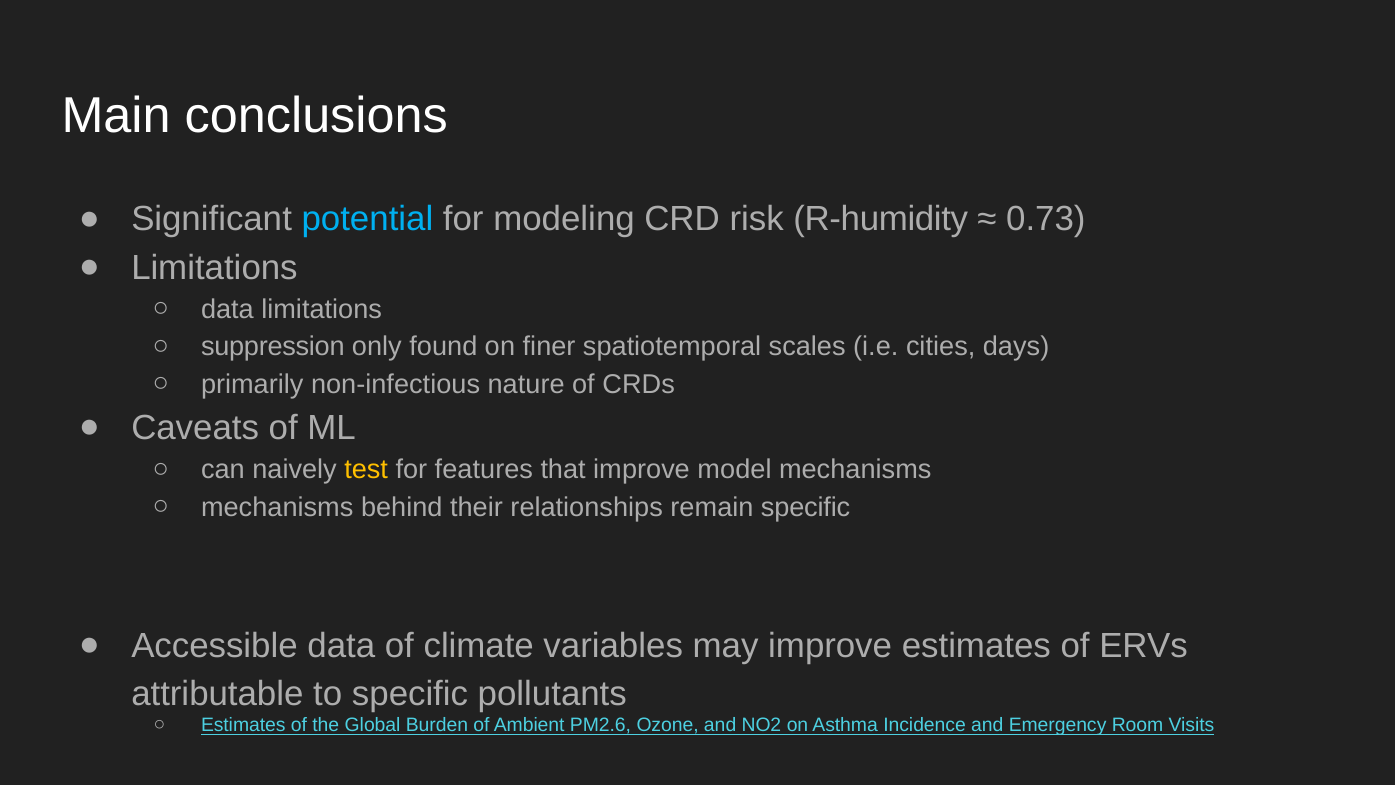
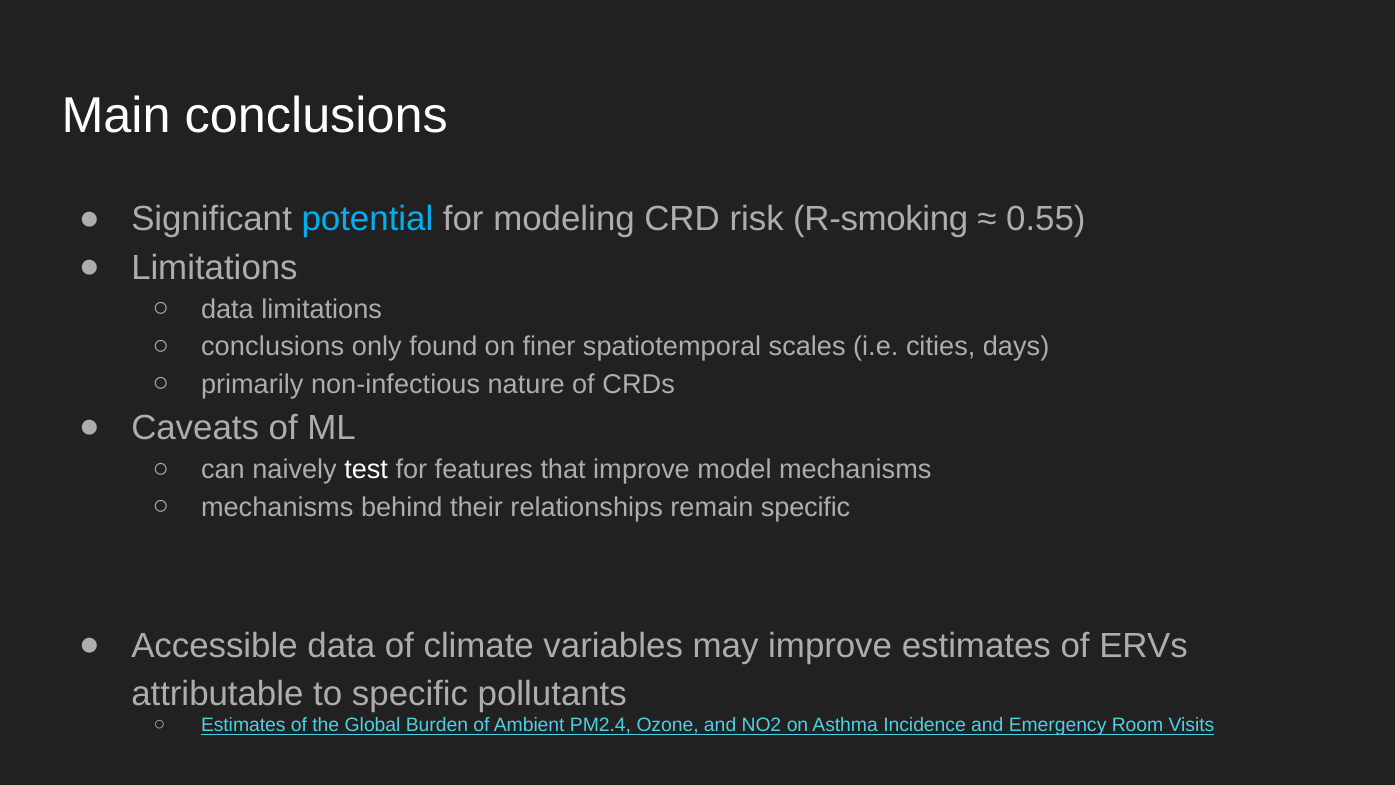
R-humidity: R-humidity -> R-smoking
0.73: 0.73 -> 0.55
suppression at (273, 347): suppression -> conclusions
test colour: yellow -> white
PM2.6: PM2.6 -> PM2.4
